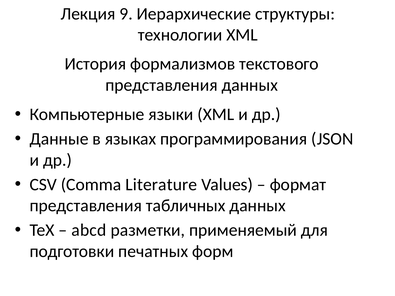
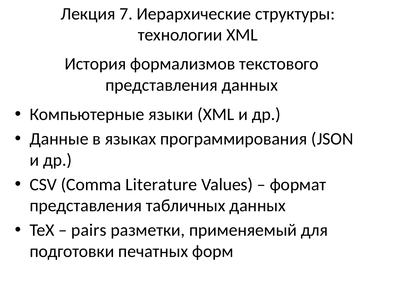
9: 9 -> 7
abcd: abcd -> pairs
